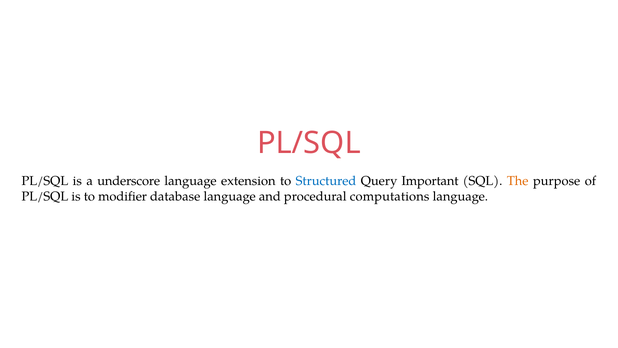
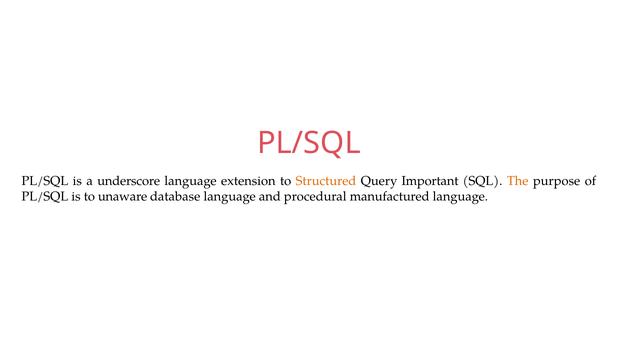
Structured colour: blue -> orange
modifier: modifier -> unaware
computations: computations -> manufactured
